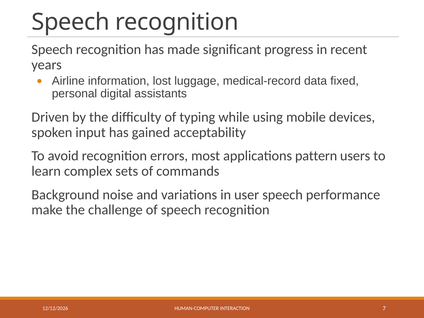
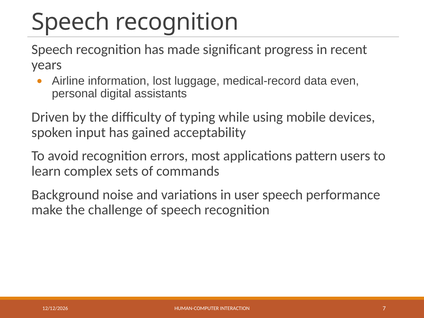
fixed: fixed -> even
